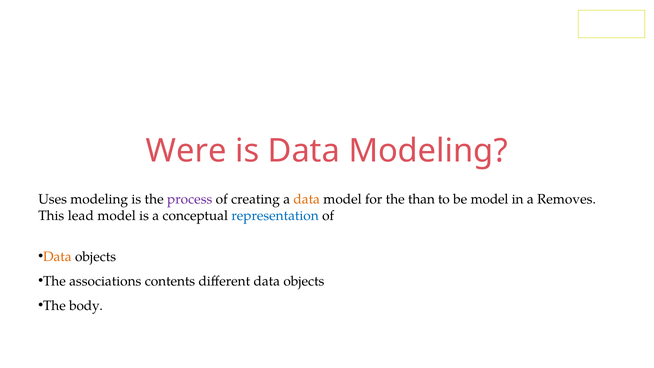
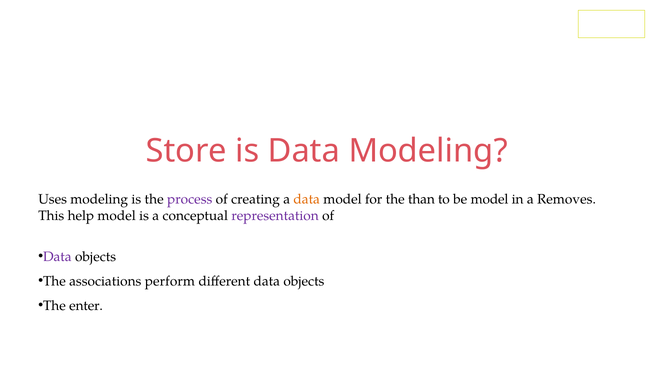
Were: Were -> Store
lead: lead -> help
representation colour: blue -> purple
Data at (57, 257) colour: orange -> purple
contents: contents -> perform
body: body -> enter
